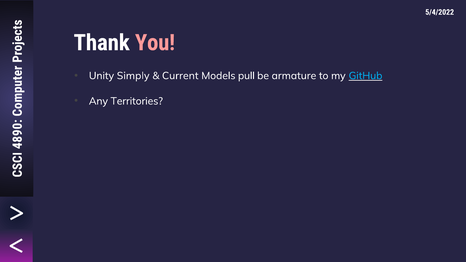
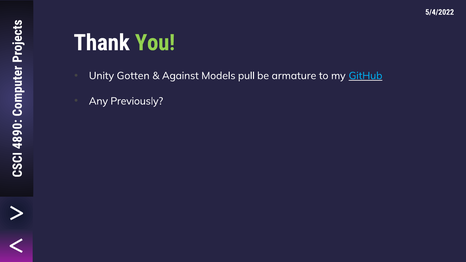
You colour: pink -> light green
Simply: Simply -> Gotten
Current: Current -> Against
Territories: Territories -> Previously
